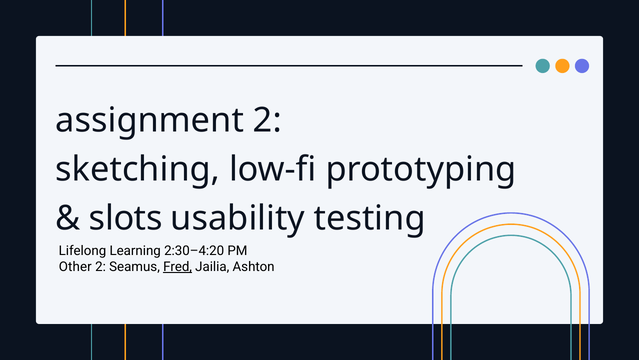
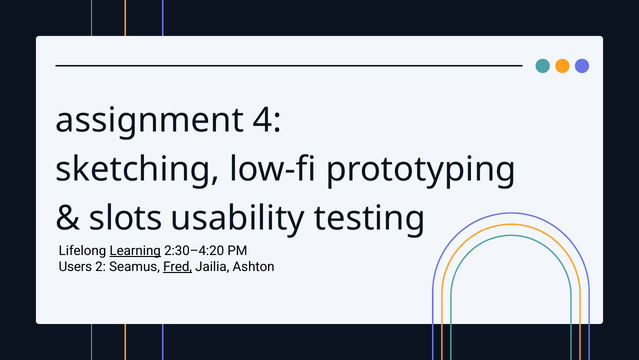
assignment 2: 2 -> 4
Learning underline: none -> present
Other: Other -> Users
